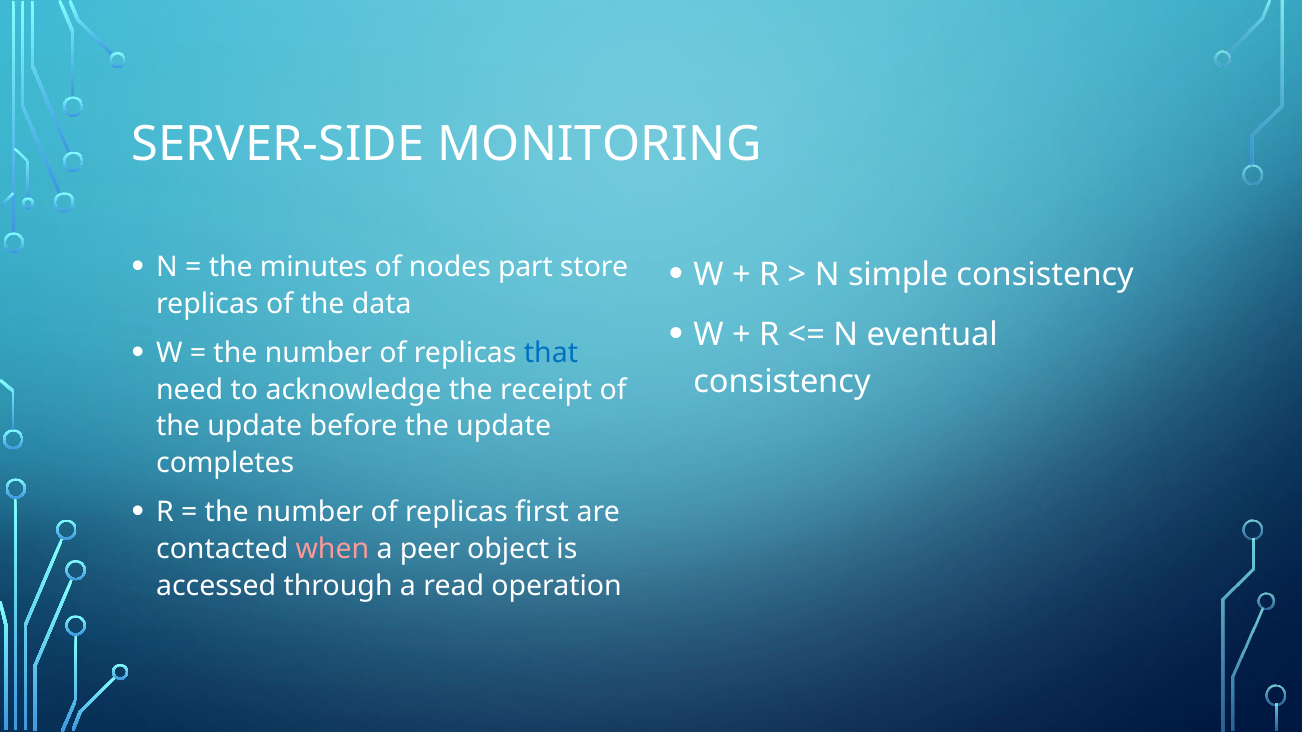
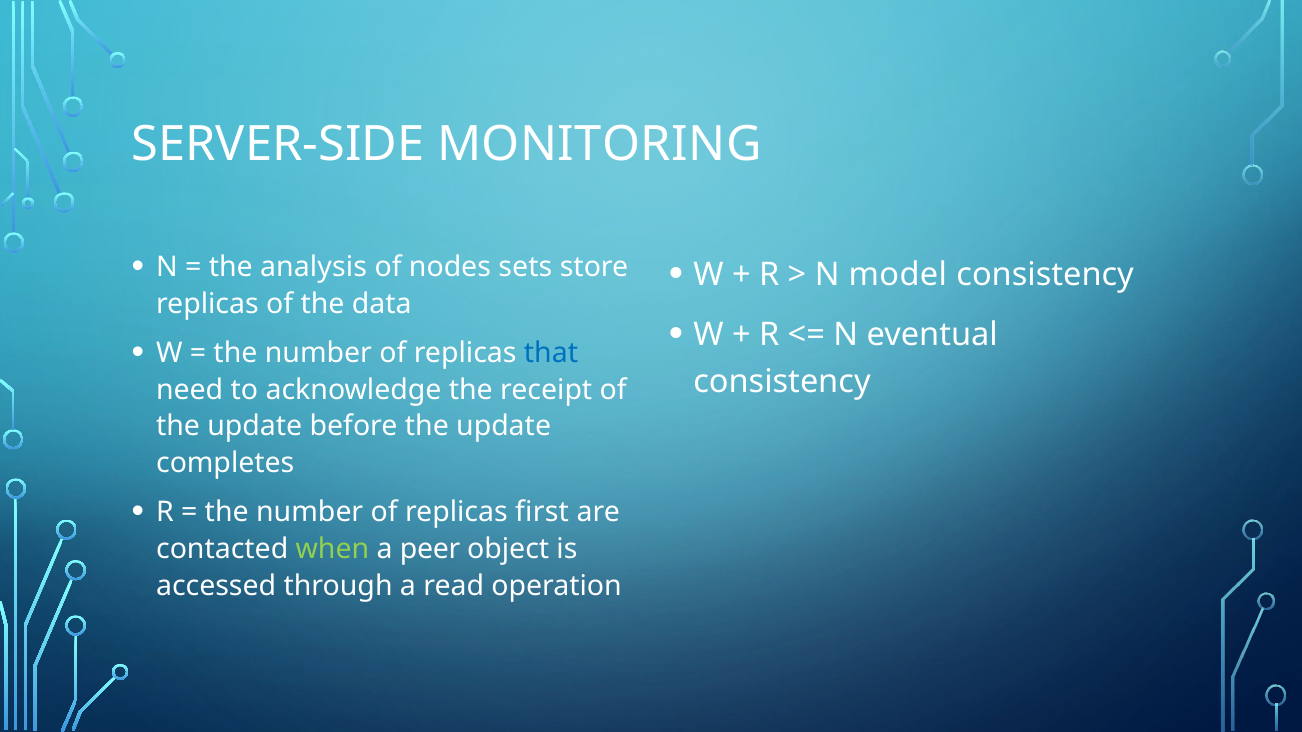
minutes: minutes -> analysis
part: part -> sets
simple: simple -> model
when colour: pink -> light green
